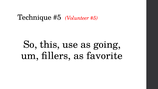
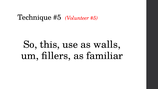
going: going -> walls
favorite: favorite -> familiar
